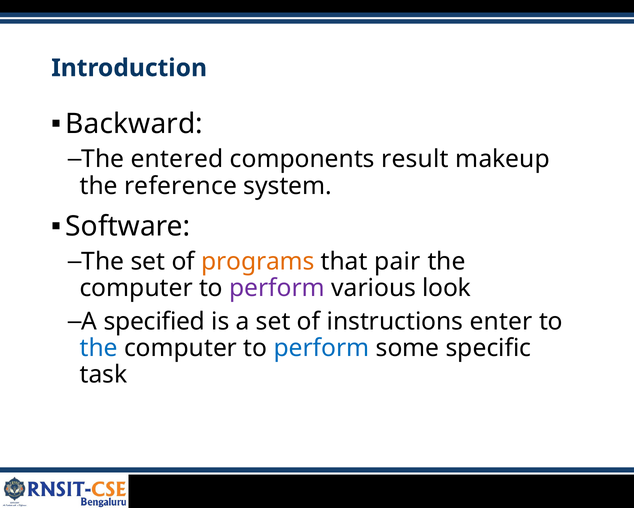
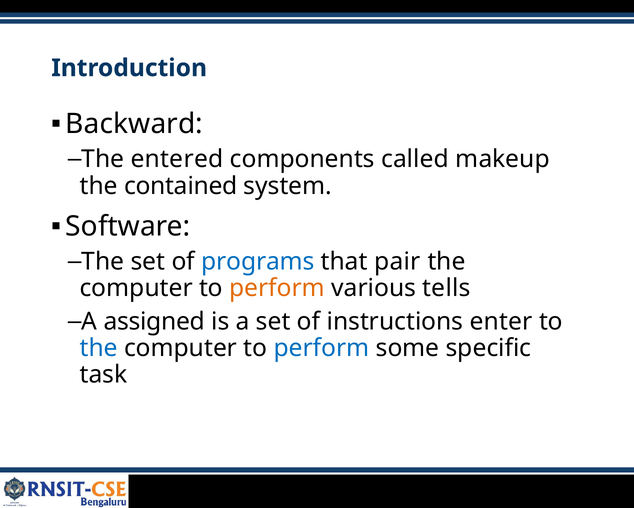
result: result -> called
reference: reference -> contained
programs colour: orange -> blue
perform at (277, 288) colour: purple -> orange
look: look -> tells
specified: specified -> assigned
